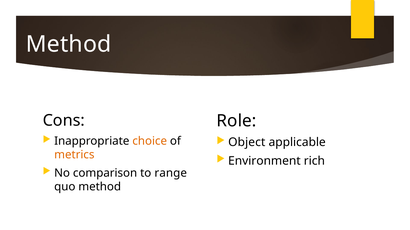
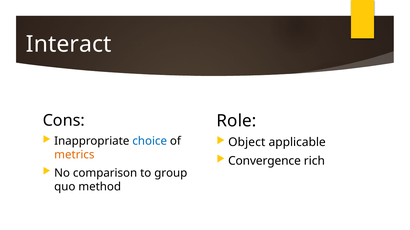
Method at (69, 44): Method -> Interact
choice colour: orange -> blue
Environment: Environment -> Convergence
range: range -> group
